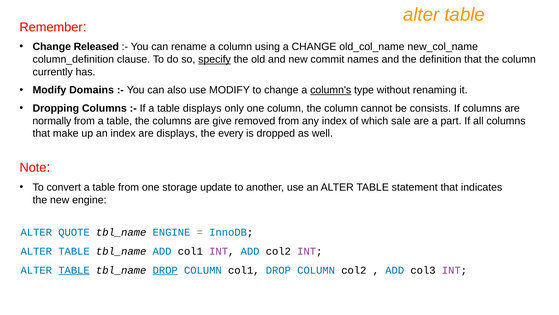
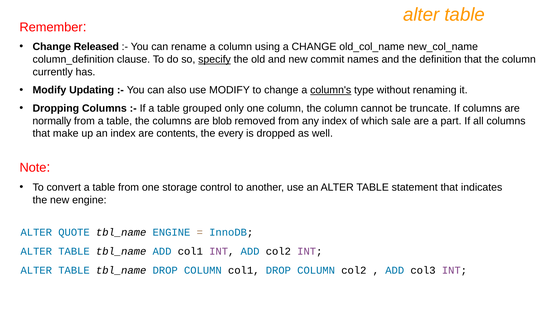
Domains: Domains -> Updating
table displays: displays -> grouped
consists: consists -> truncate
give: give -> blob
are displays: displays -> contents
update: update -> control
TABLE at (74, 270) underline: present -> none
DROP at (165, 270) underline: present -> none
